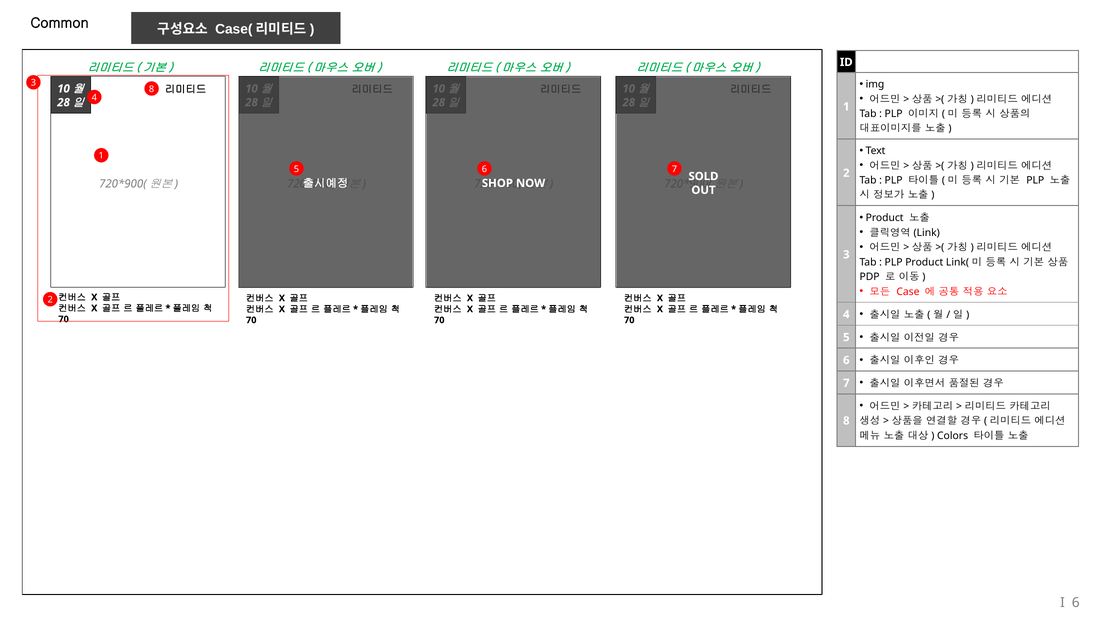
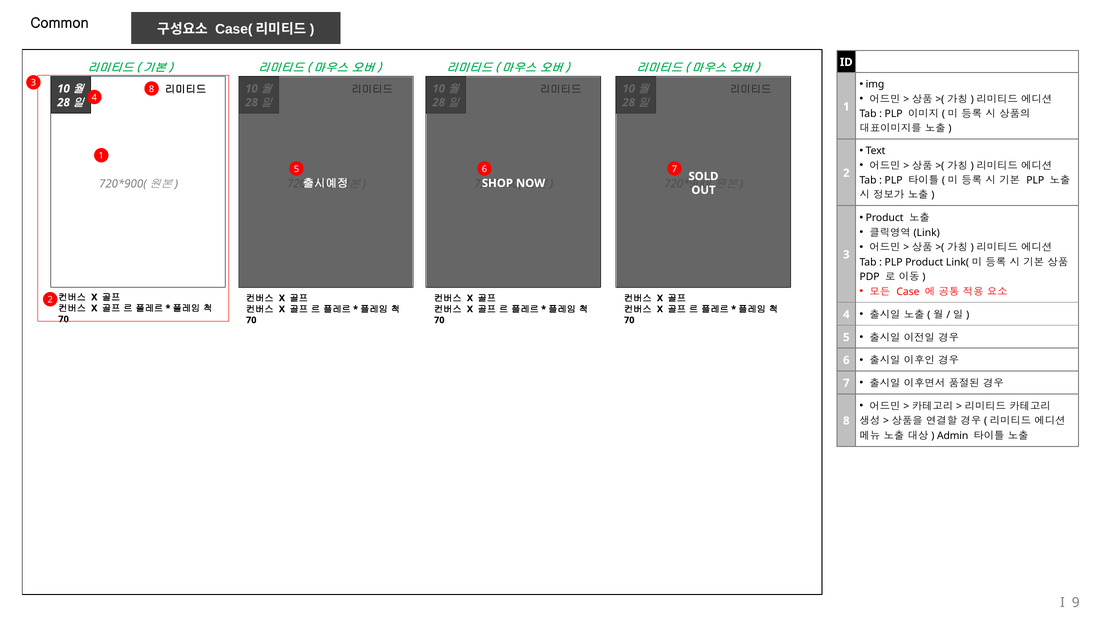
Colors: Colors -> Admin
6 at (1076, 603): 6 -> 9
